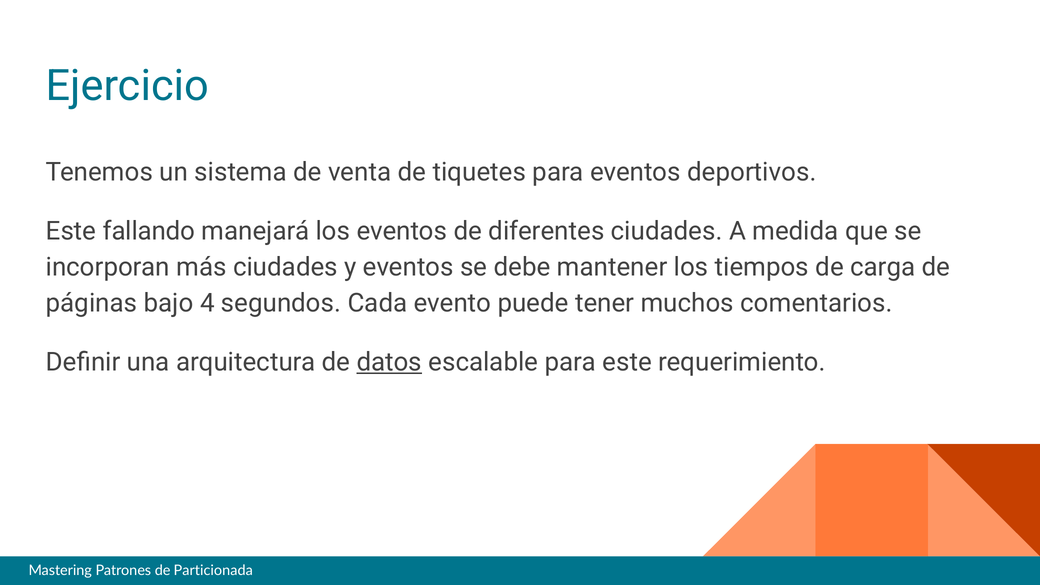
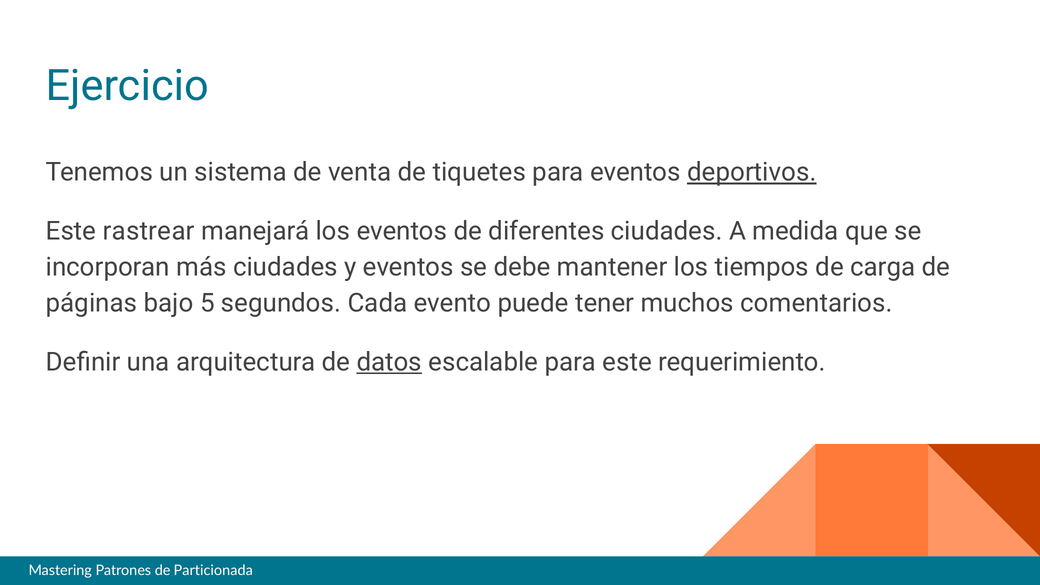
deportivos underline: none -> present
fallando: fallando -> rastrear
4: 4 -> 5
